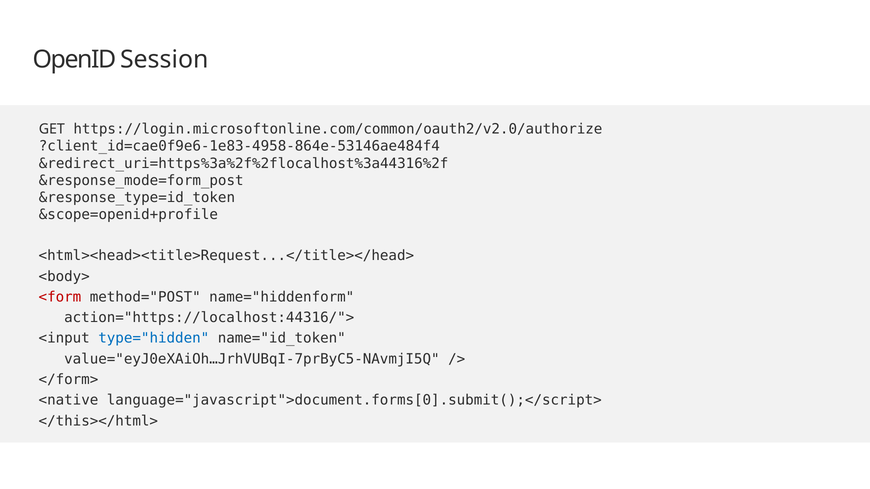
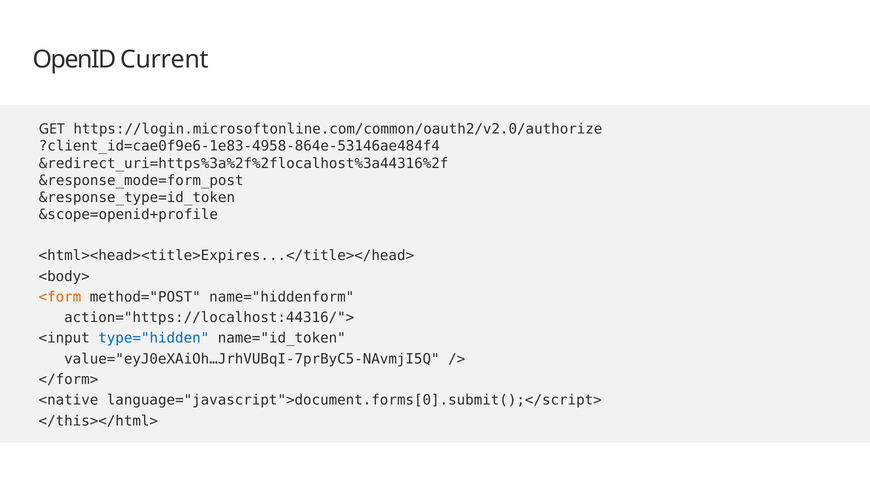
Session: Session -> Current
<html><head><title>Request...</title></head>: <html><head><title>Request...</title></head> -> <html><head><title>Expires...</title></head>
<form colour: red -> orange
